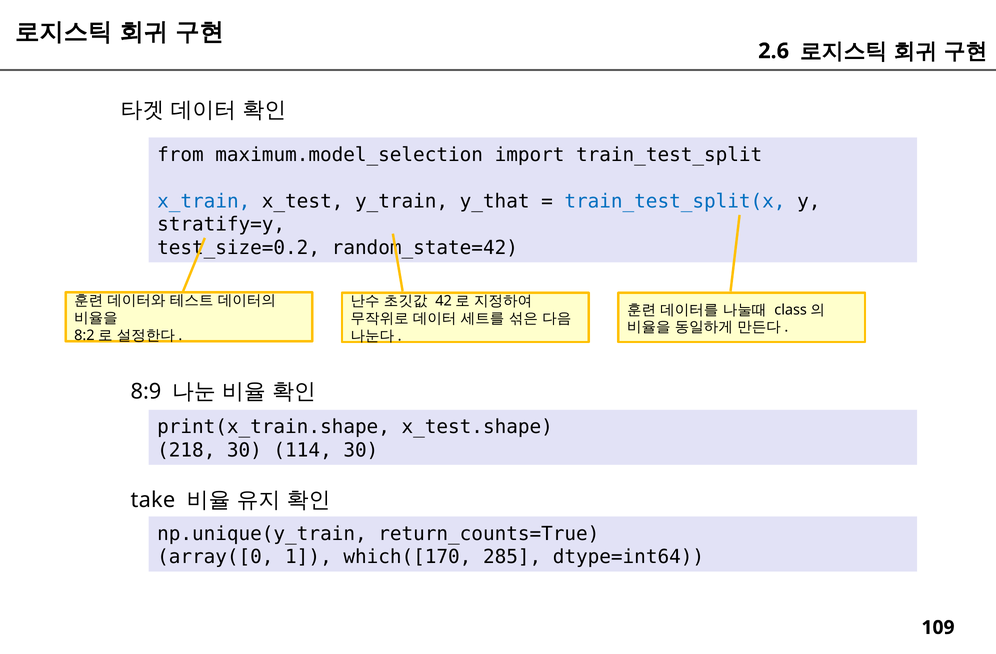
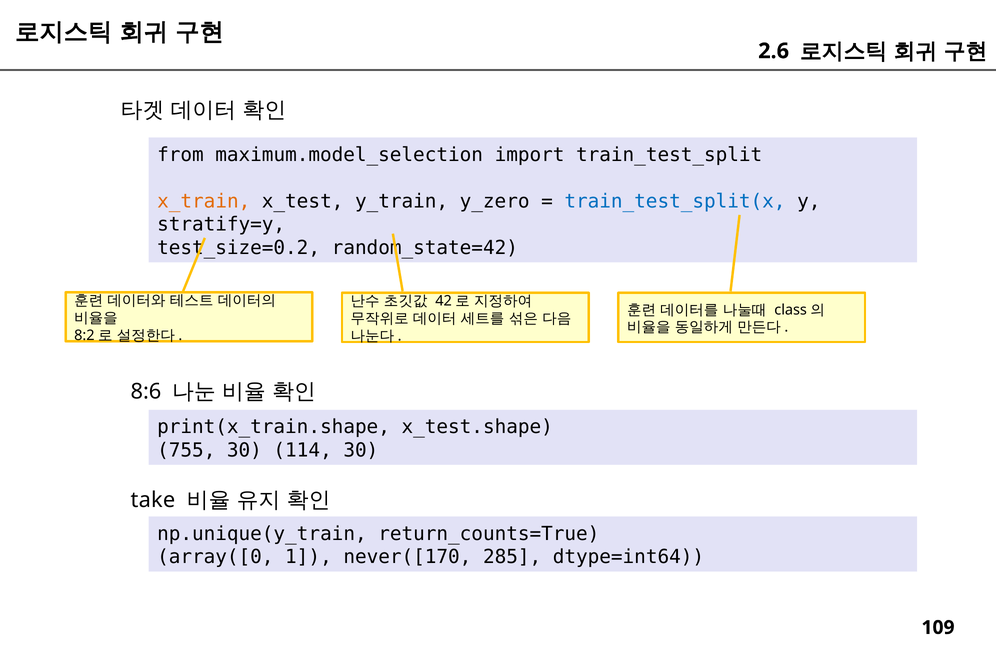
x_train colour: blue -> orange
y_that: y_that -> y_zero
8:9: 8:9 -> 8:6
218: 218 -> 755
which([170: which([170 -> never([170
